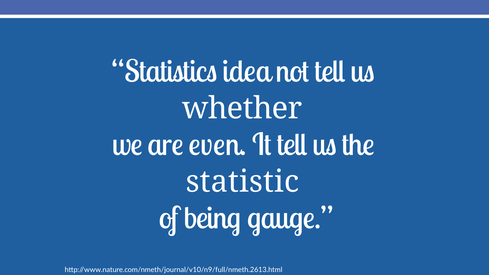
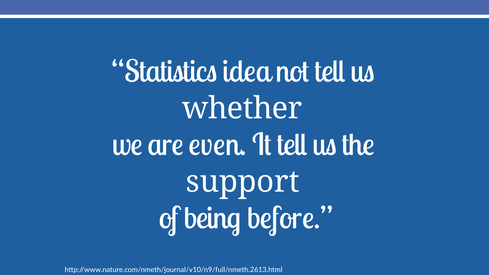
statistic: statistic -> support
gauge: gauge -> before
